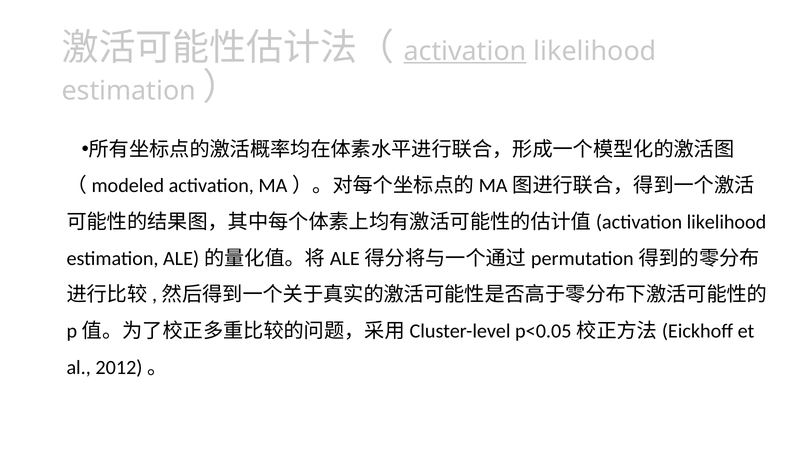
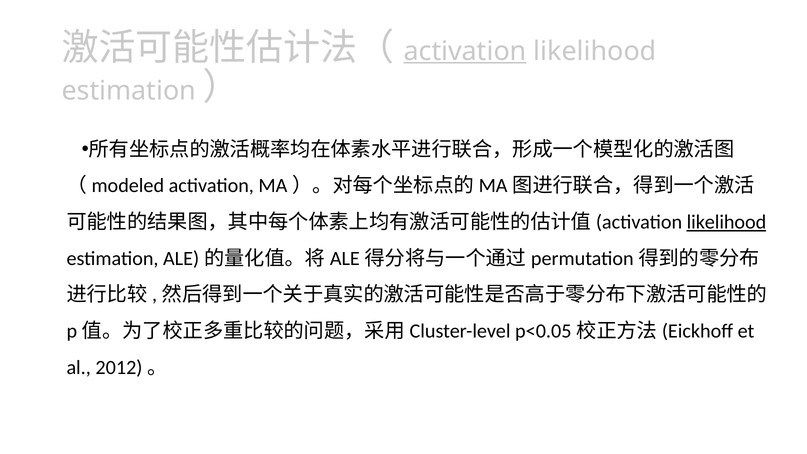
likelihood at (726, 222) underline: none -> present
